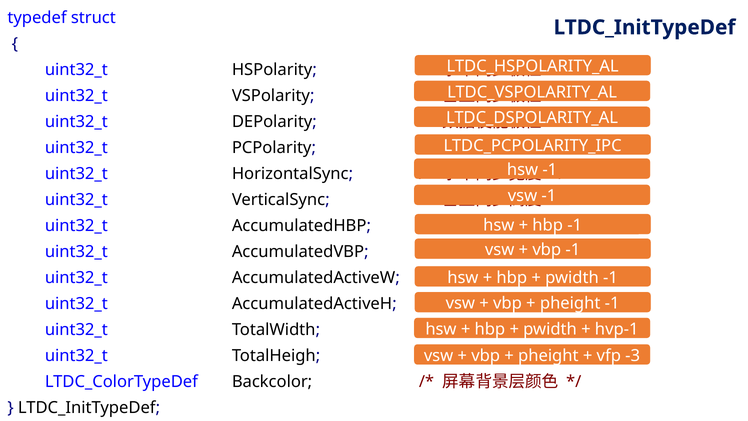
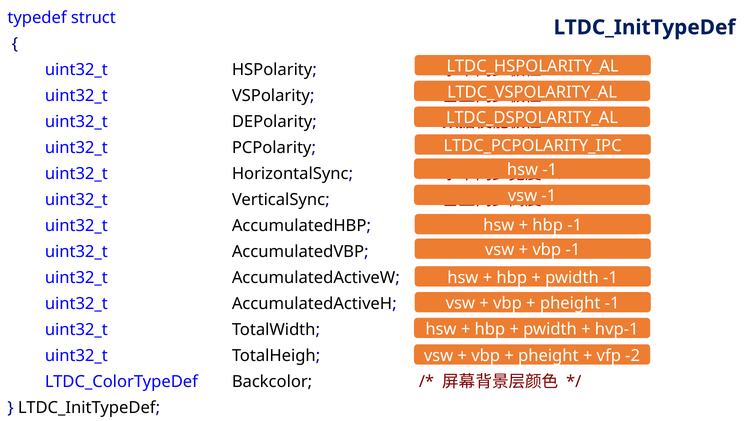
-3: -3 -> -2
